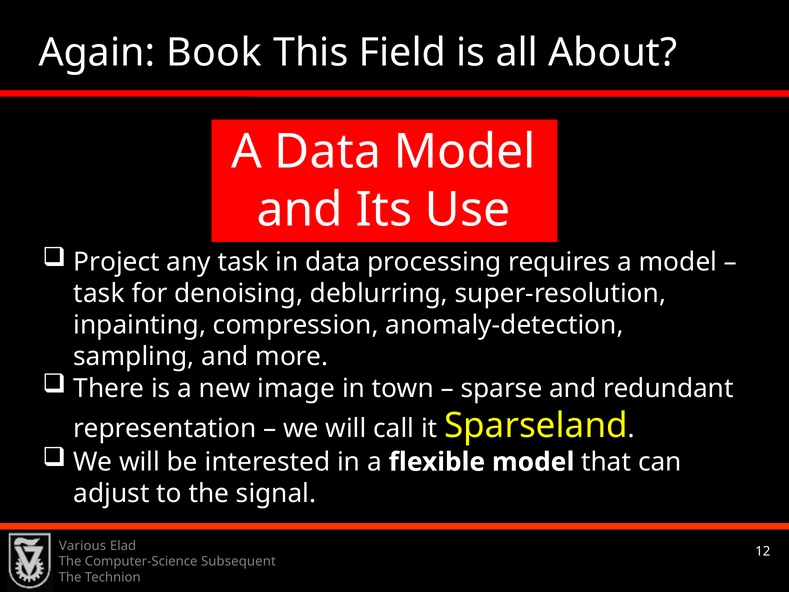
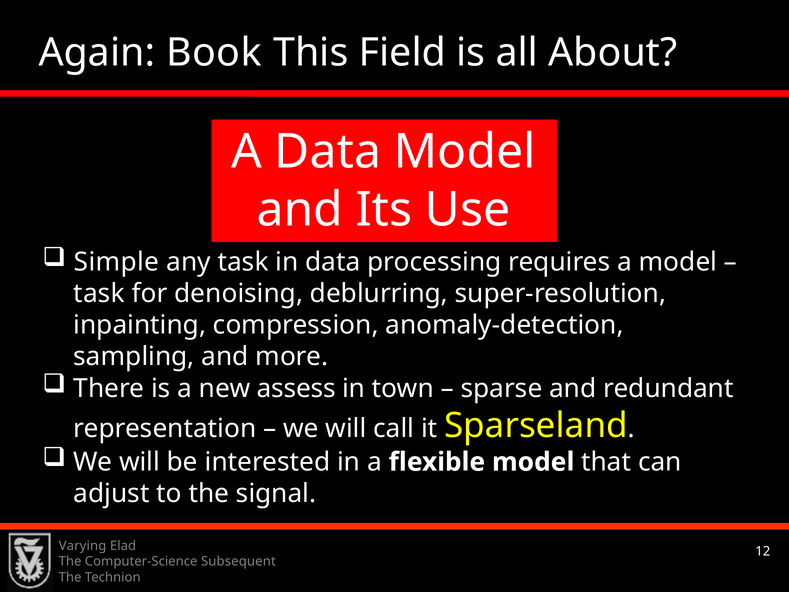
Project: Project -> Simple
image: image -> assess
Various: Various -> Varying
